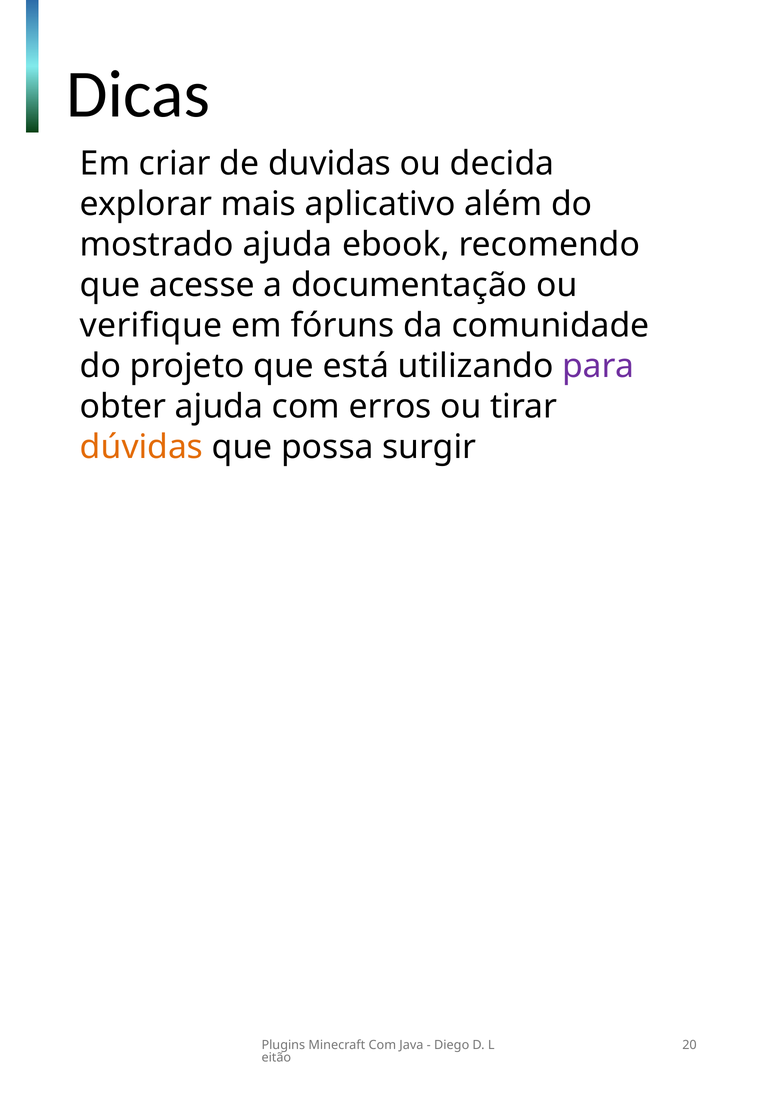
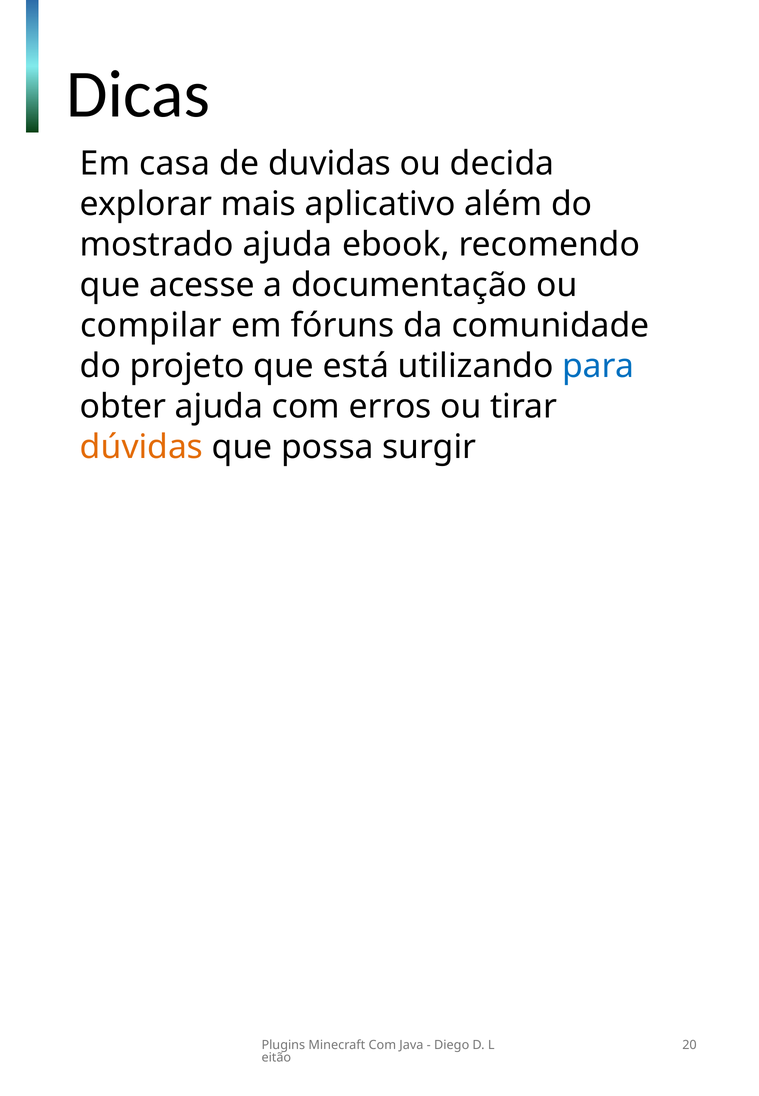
criar: criar -> casa
verifique: verifique -> compilar
para colour: purple -> blue
